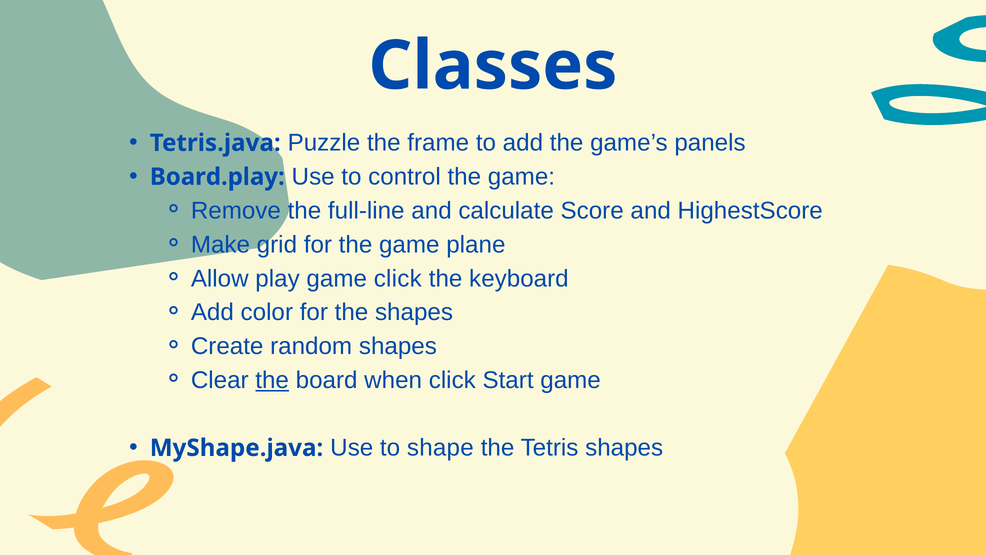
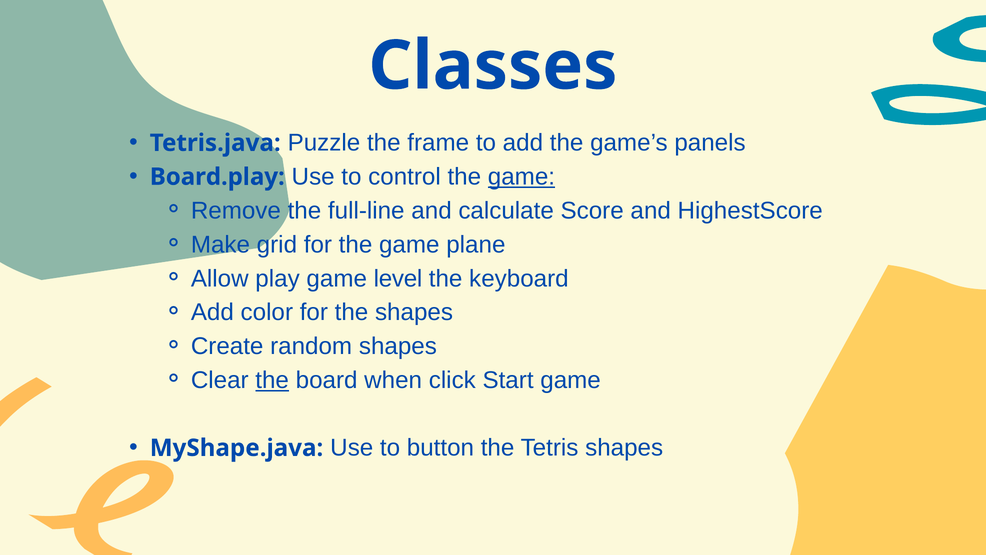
game at (521, 177) underline: none -> present
game click: click -> level
shape: shape -> button
